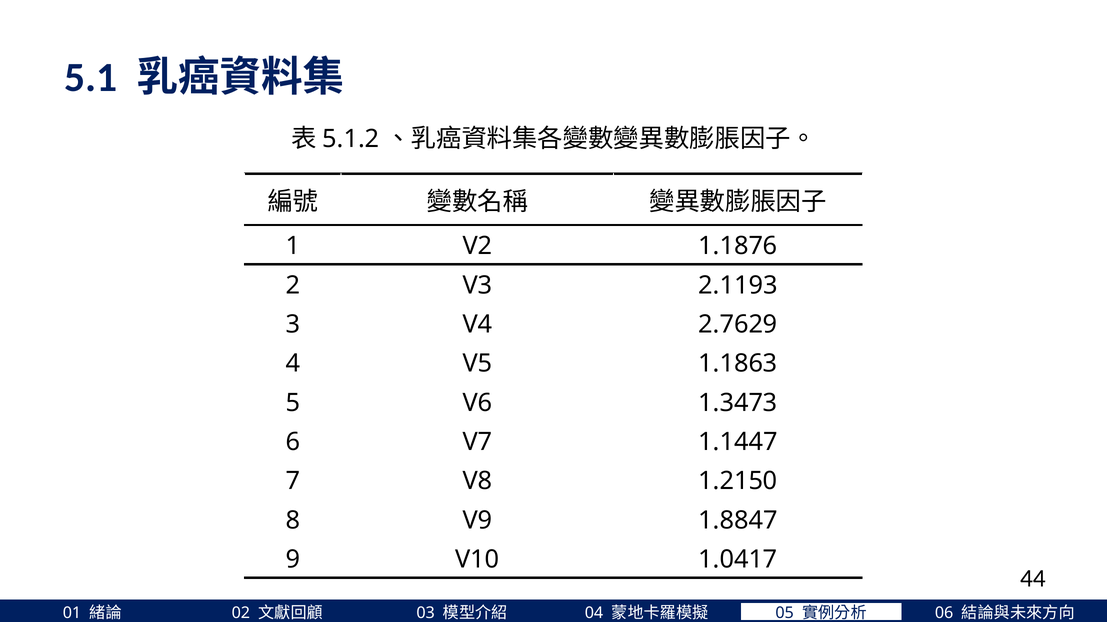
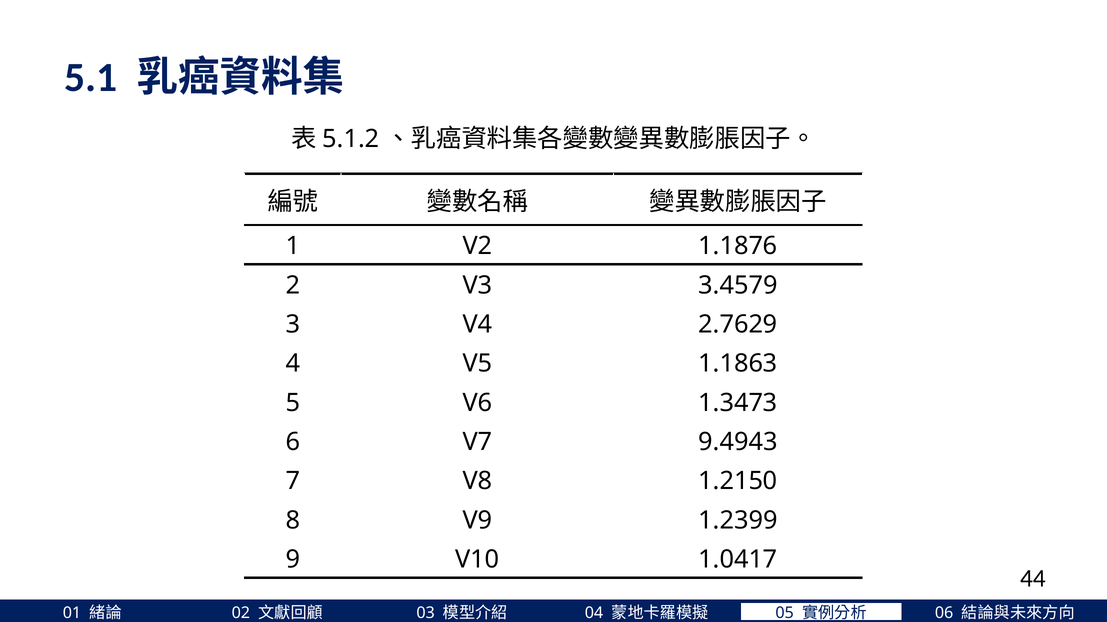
2.1193: 2.1193 -> 3.4579
1.1447: 1.1447 -> 9.4943
1.8847: 1.8847 -> 1.2399
